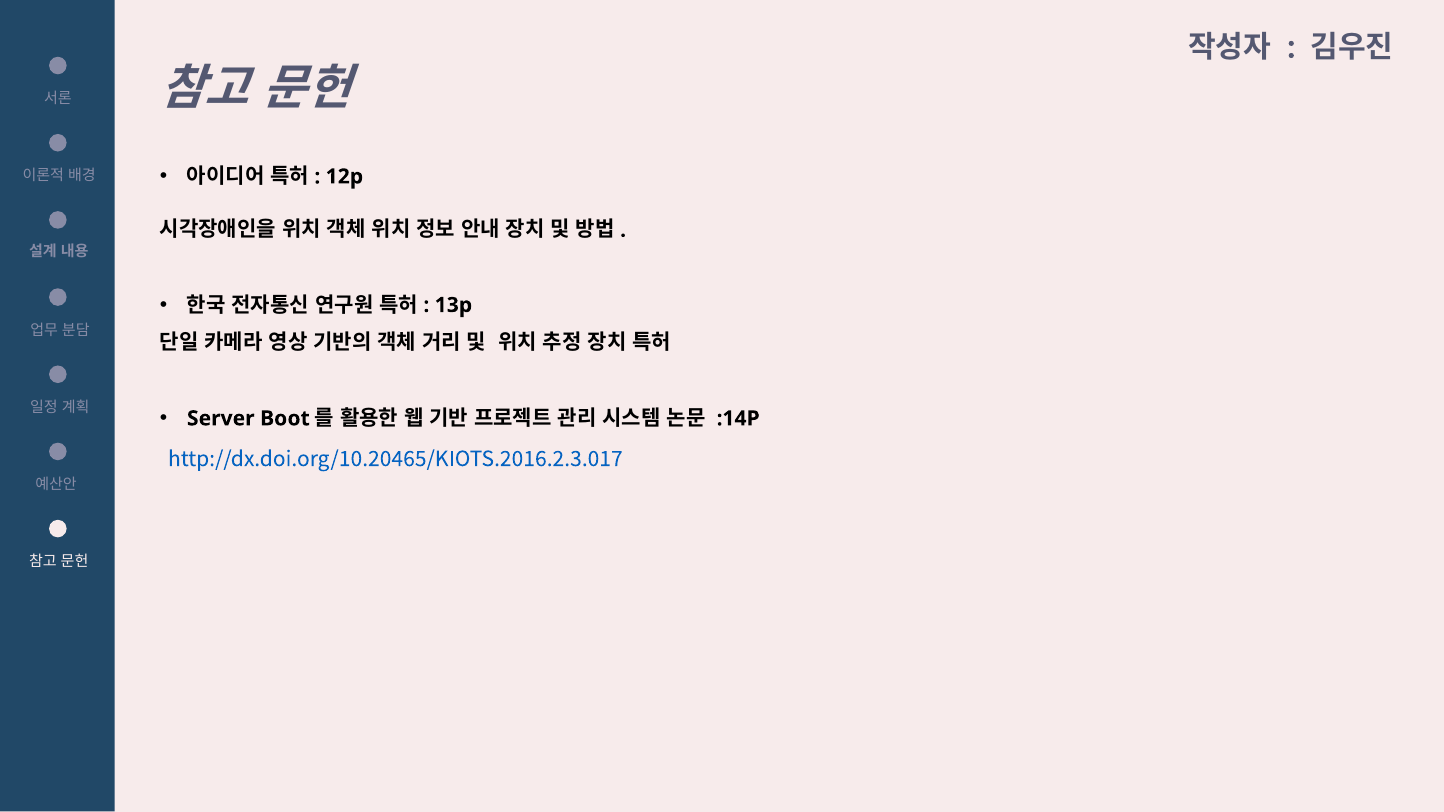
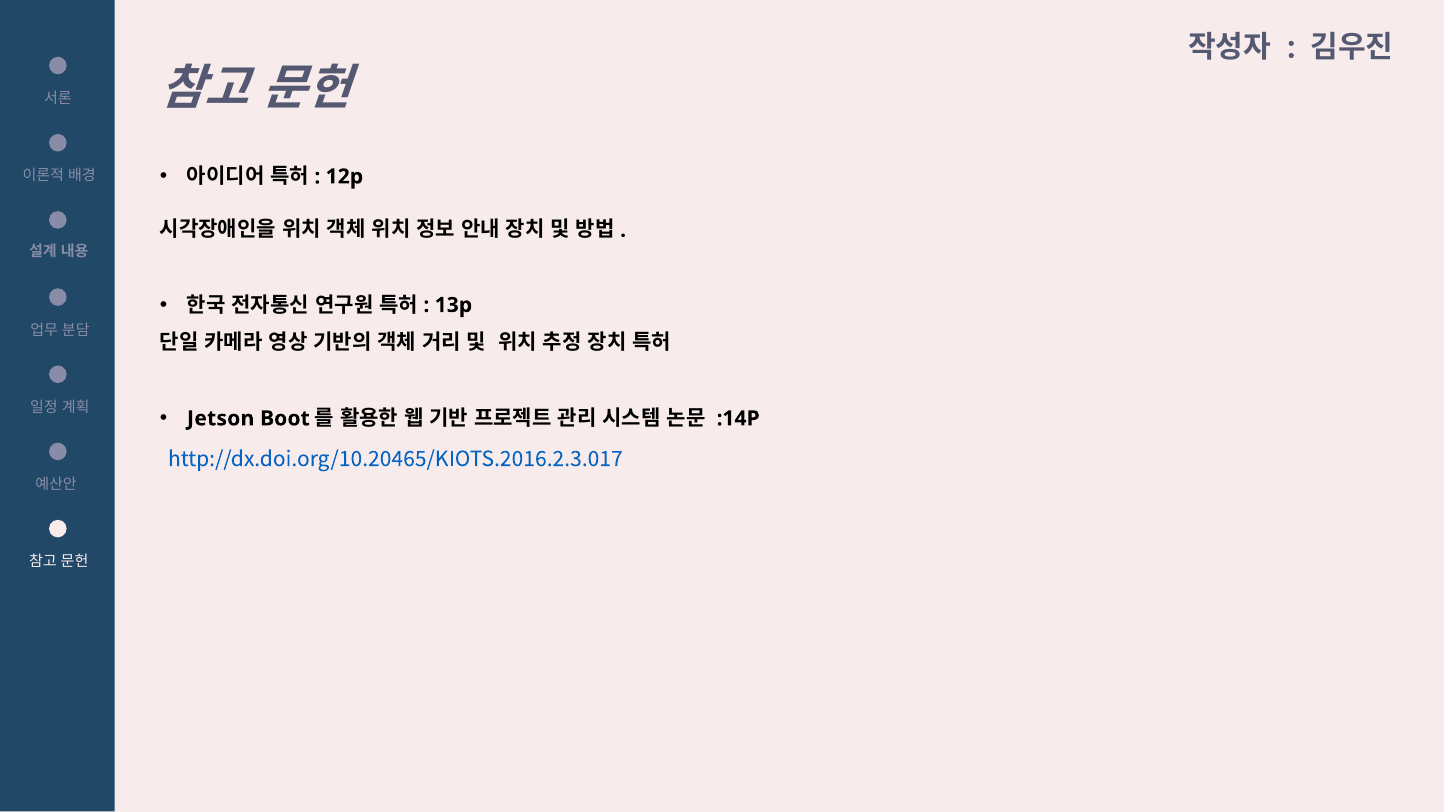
Server: Server -> Jetson
